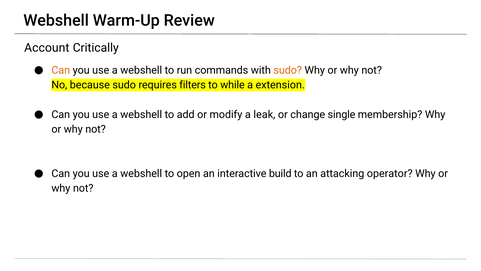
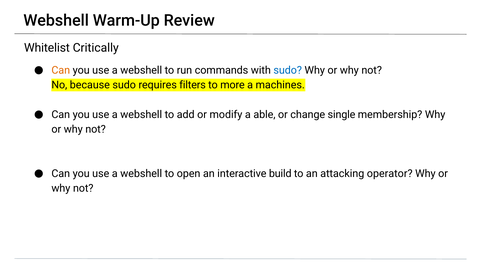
Account: Account -> Whitelist
sudo at (288, 70) colour: orange -> blue
while: while -> more
extension: extension -> machines
leak: leak -> able
